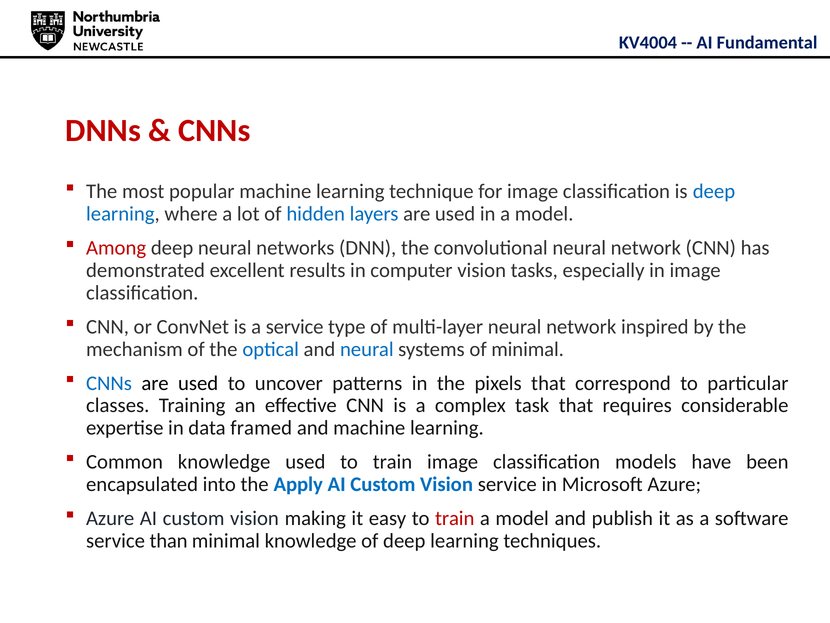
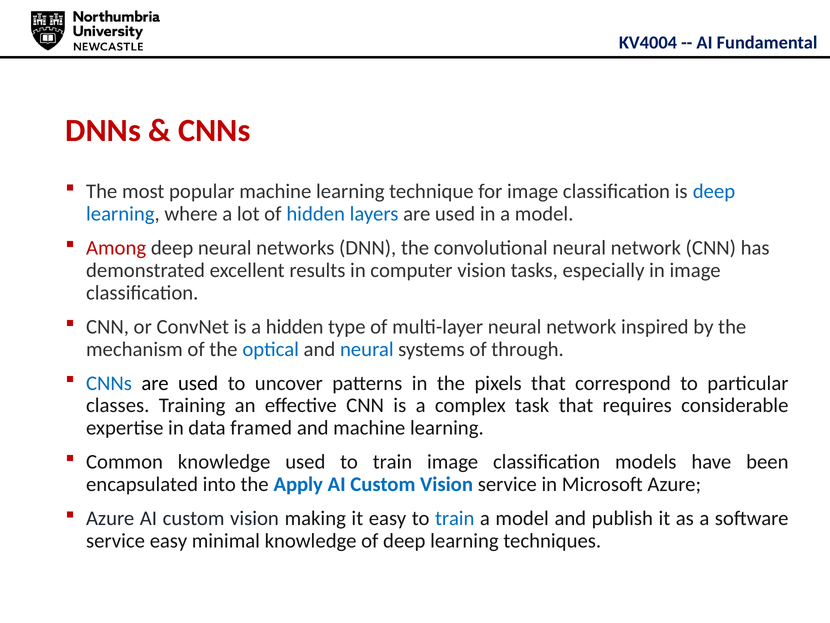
a service: service -> hidden
of minimal: minimal -> through
train at (455, 518) colour: red -> blue
service than: than -> easy
